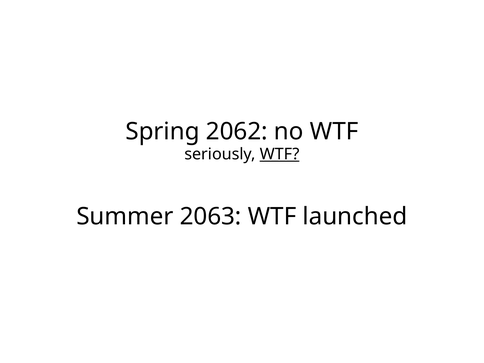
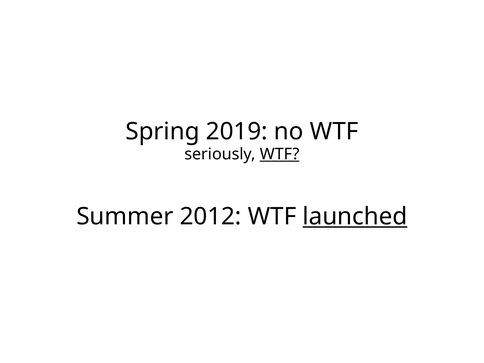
2062: 2062 -> 2019
2063: 2063 -> 2012
launched underline: none -> present
